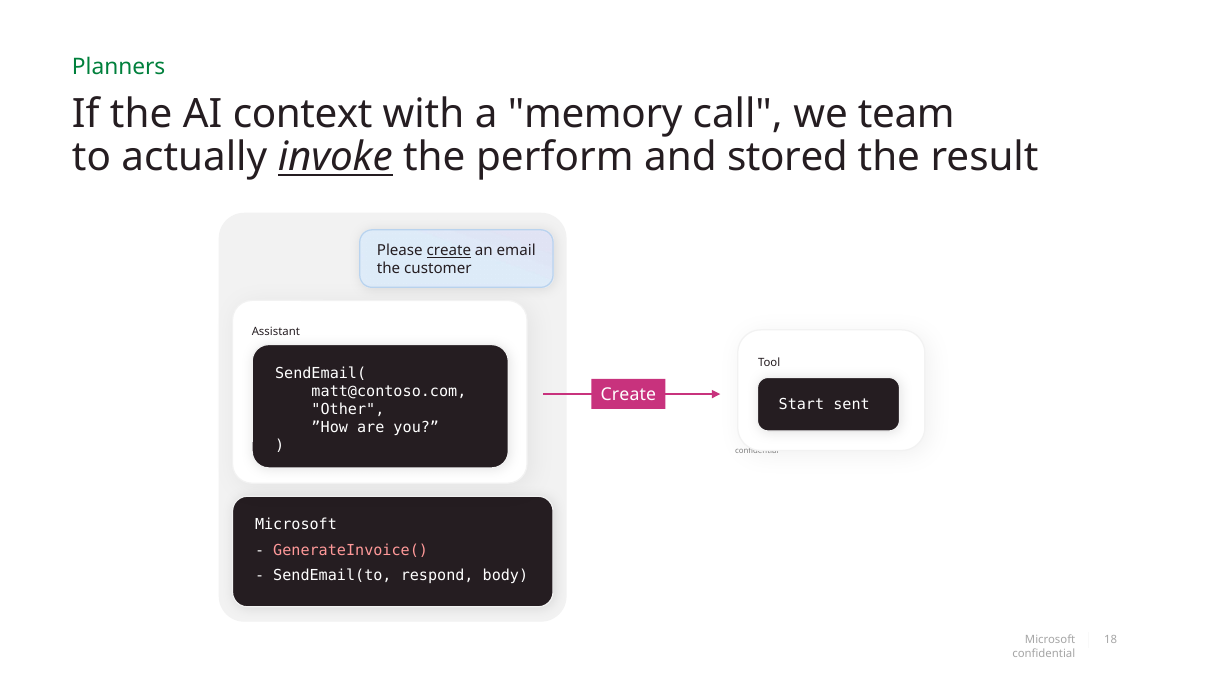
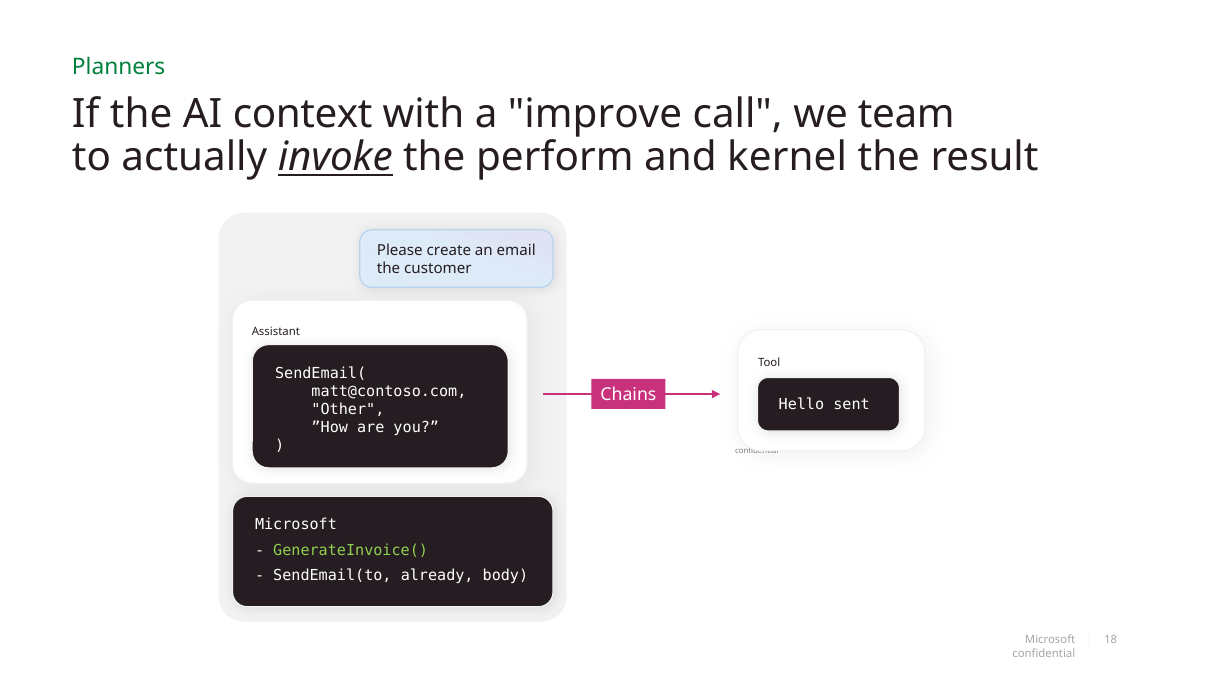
memory: memory -> improve
stored: stored -> kernel
create at (449, 250) underline: present -> none
Create at (628, 395): Create -> Chains
Start: Start -> Hello
GenerateInvoice( colour: pink -> light green
respond: respond -> already
